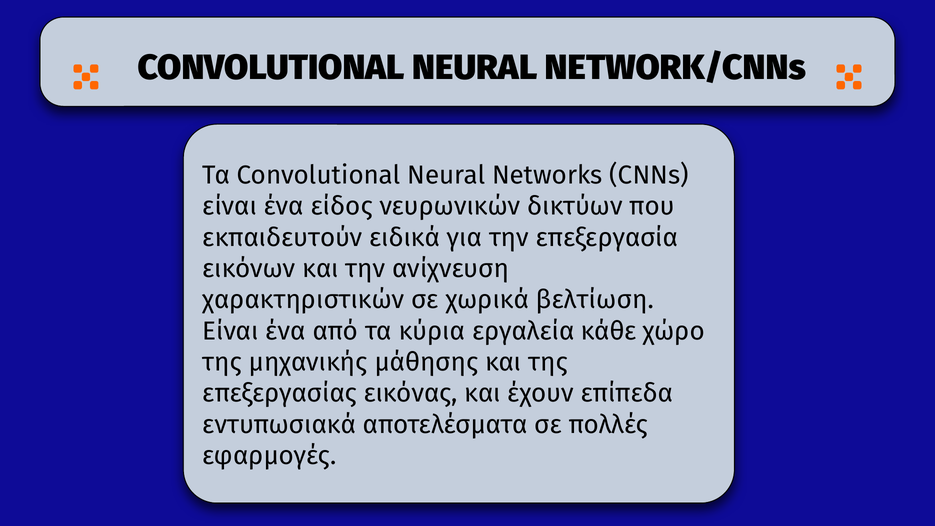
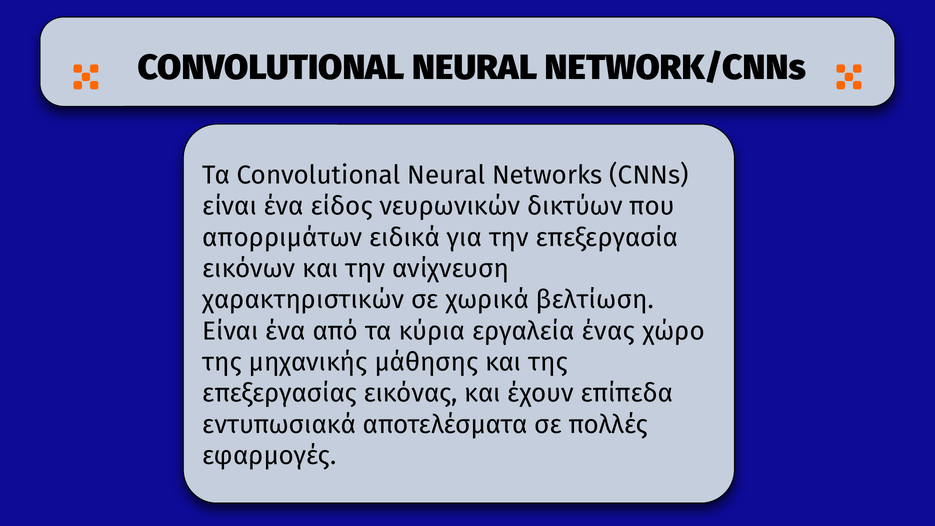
εκπαιδευτούν: εκπαιδευτούν -> απορριμάτων
κάθε: κάθε -> ένας
